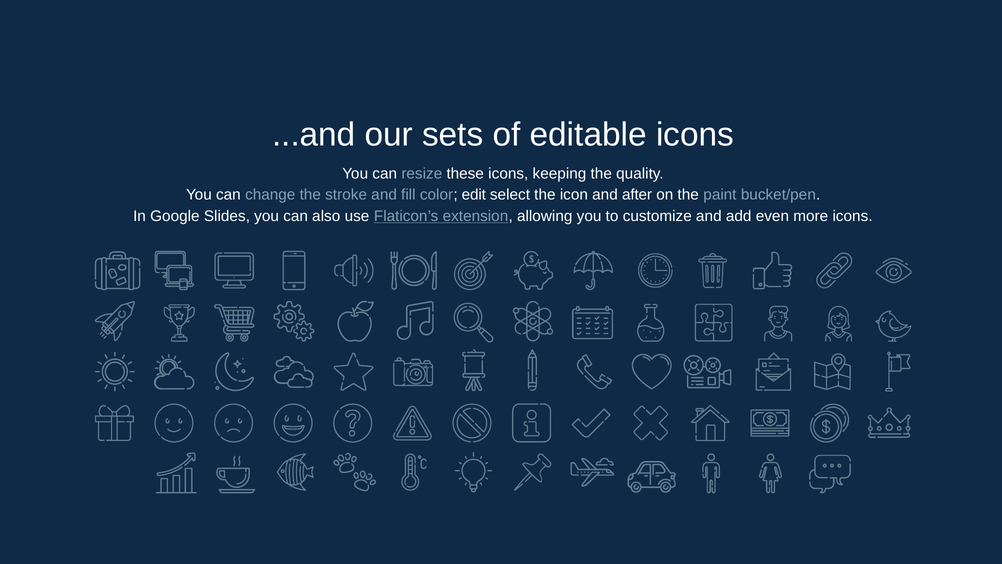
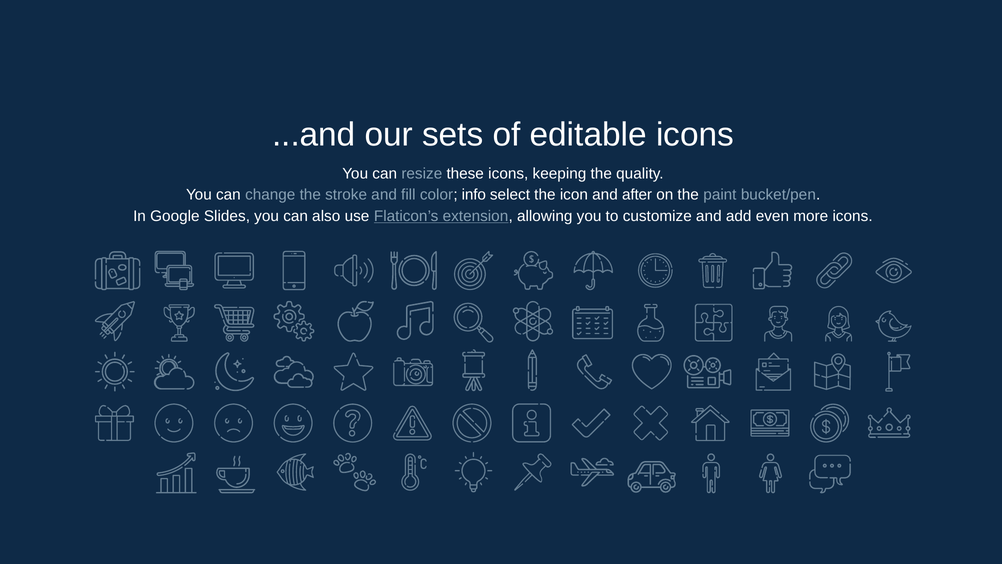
edit: edit -> info
